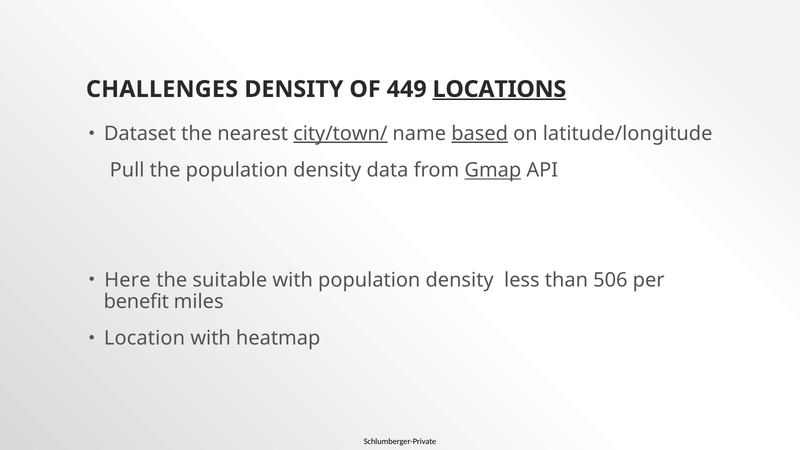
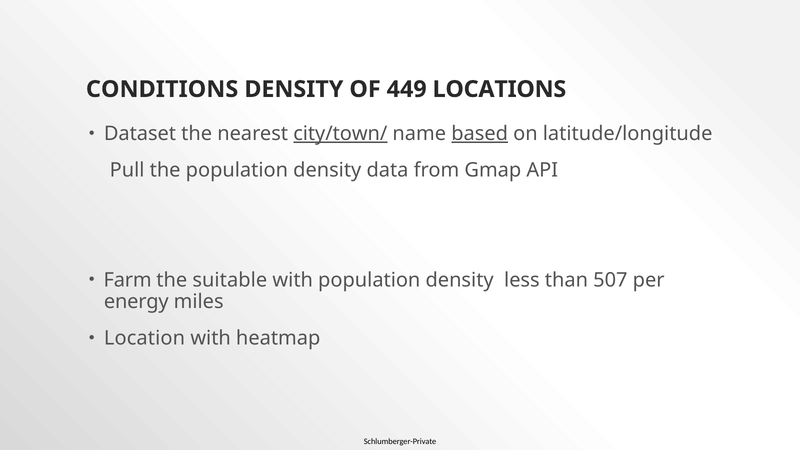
CHALLENGES: CHALLENGES -> CONDITIONS
LOCATIONS underline: present -> none
Gmap underline: present -> none
Here: Here -> Farm
506: 506 -> 507
benefit: benefit -> energy
